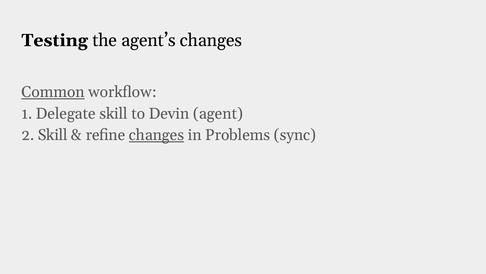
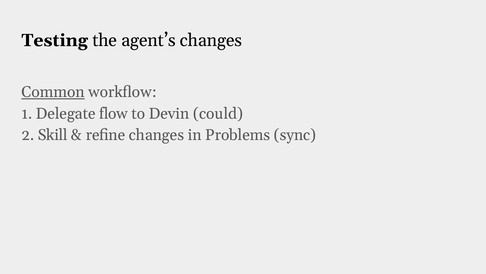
Delegate skill: skill -> flow
agent: agent -> could
changes at (156, 135) underline: present -> none
